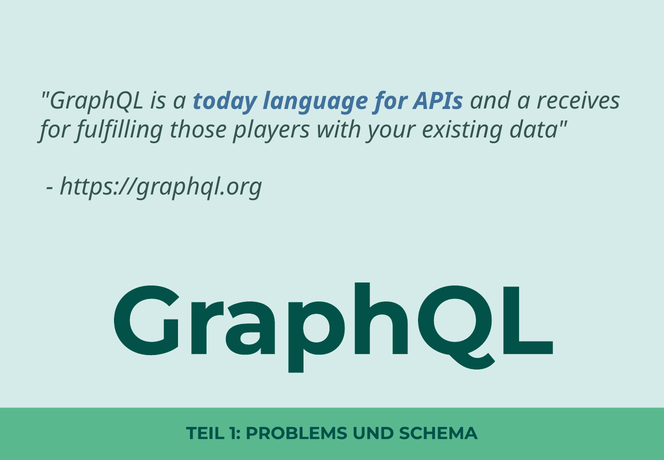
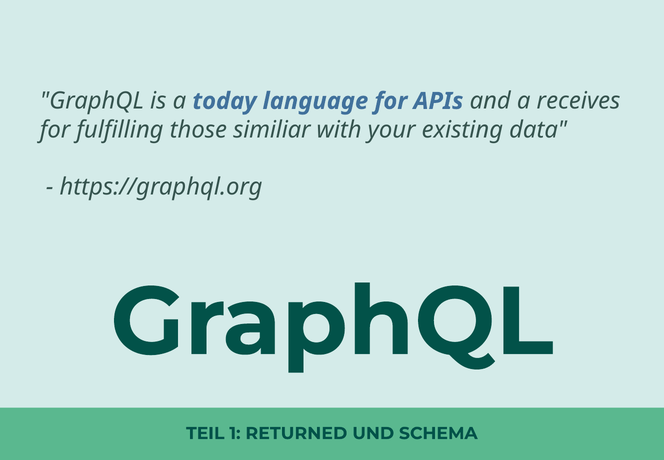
players: players -> similiar
PROBLEMS: PROBLEMS -> RETURNED
